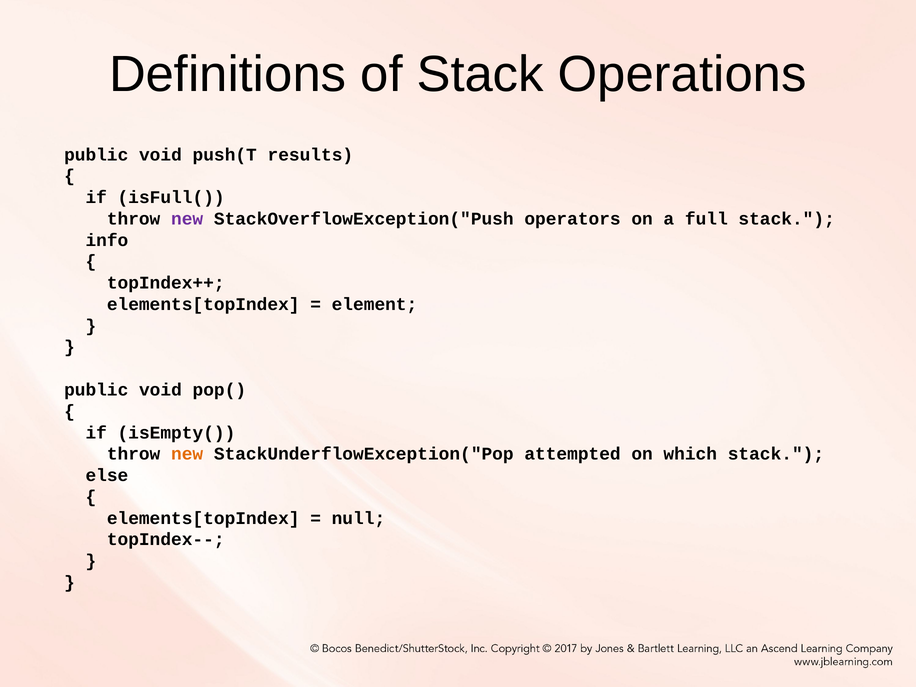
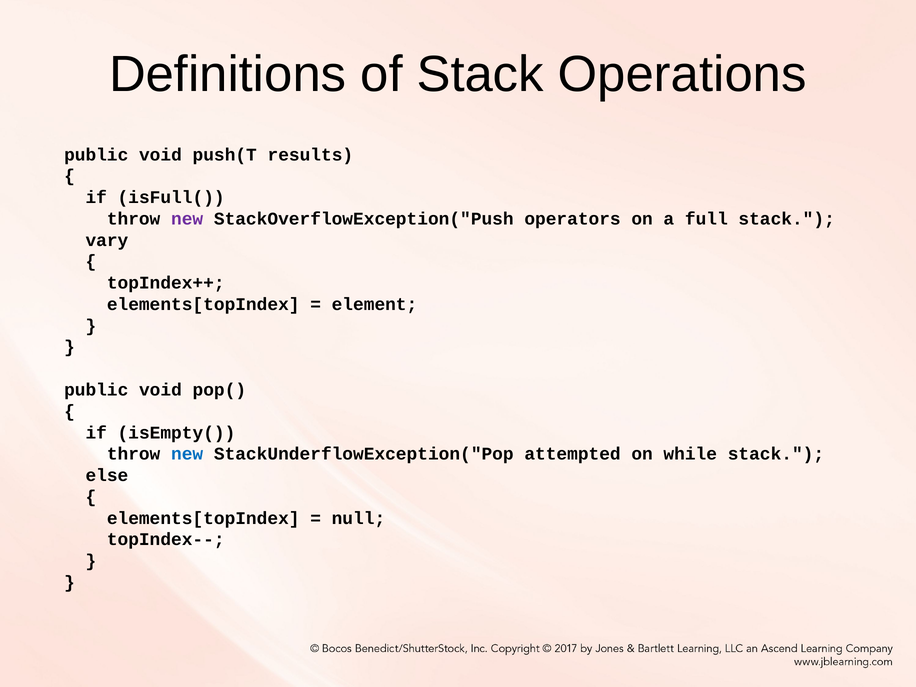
info: info -> vary
new at (187, 454) colour: orange -> blue
which: which -> while
